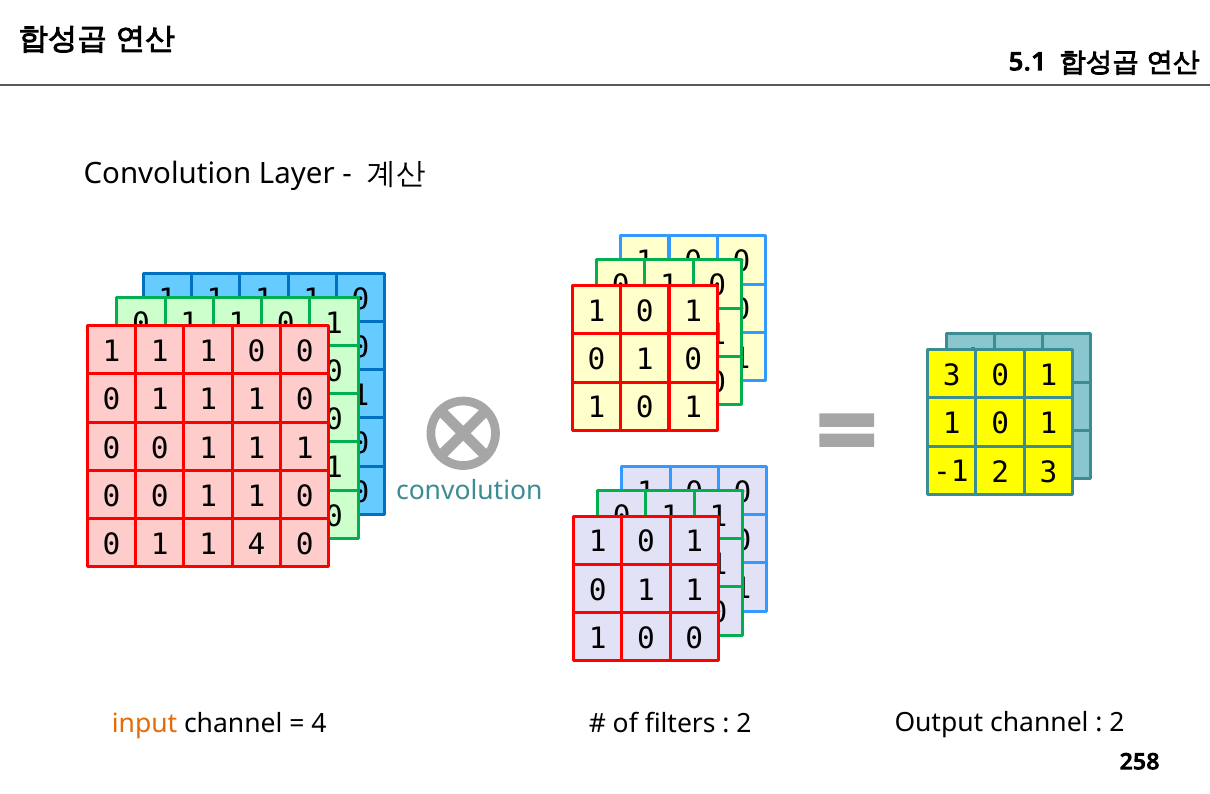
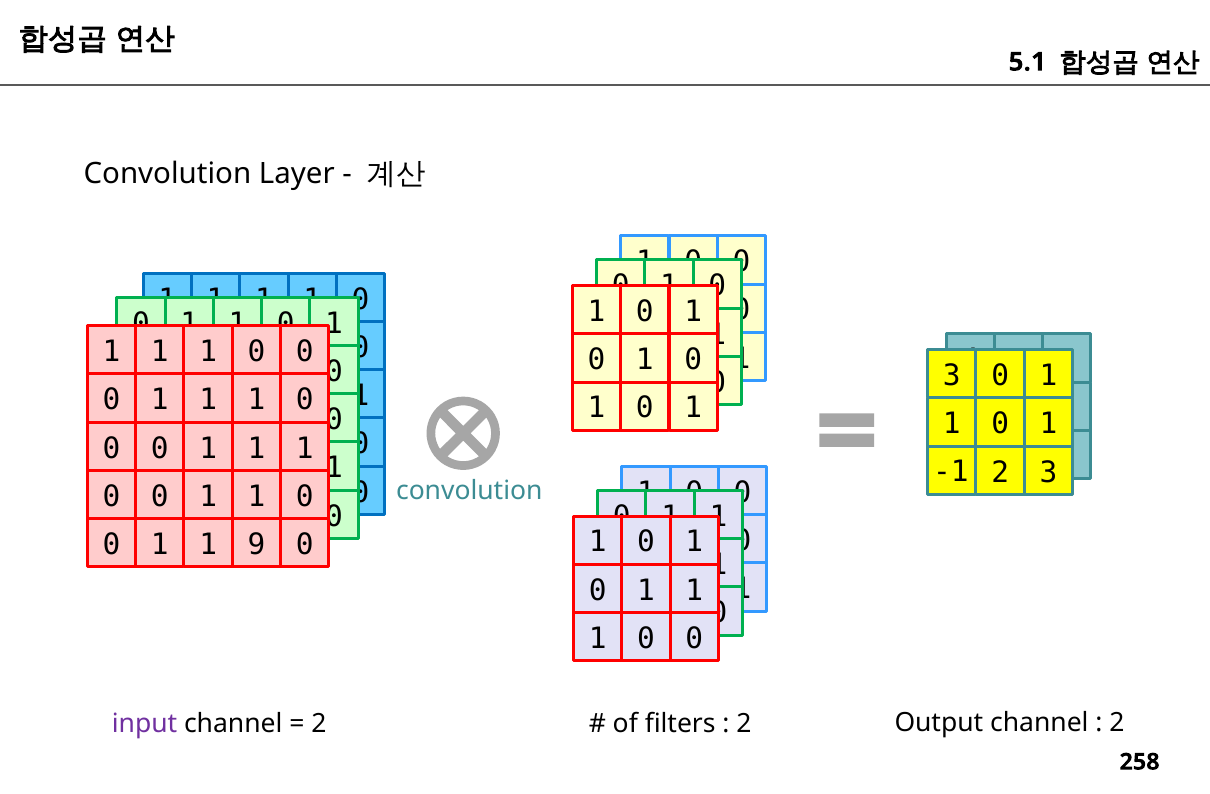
1 1 4: 4 -> 9
input colour: orange -> purple
4 at (319, 724): 4 -> 2
